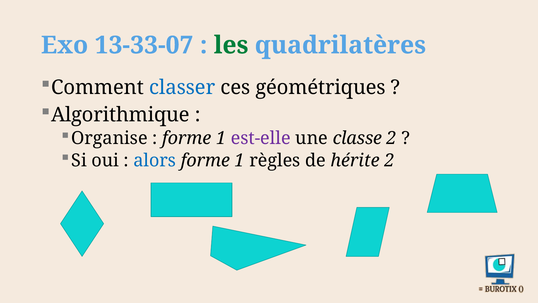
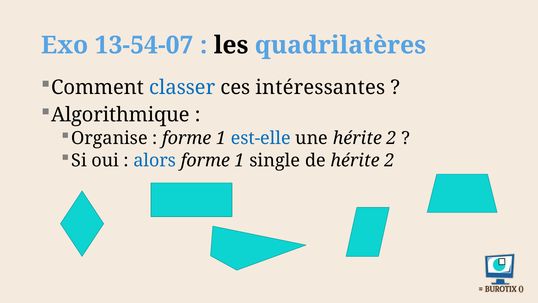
13-33-07: 13-33-07 -> 13-54-07
les colour: green -> black
géométriques: géométriques -> intéressantes
est-elle colour: purple -> blue
une classe: classe -> hérite
règles: règles -> single
